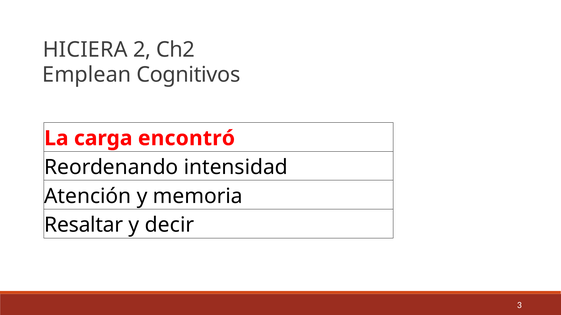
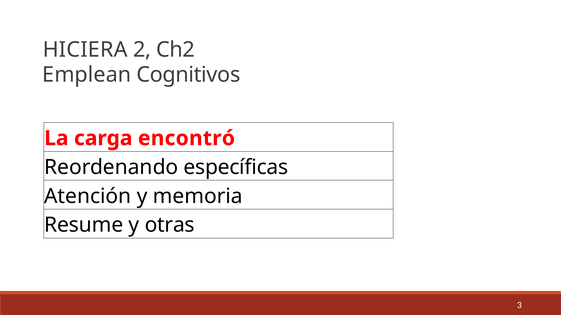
intensidad: intensidad -> específicas
Resaltar: Resaltar -> Resume
decir: decir -> otras
